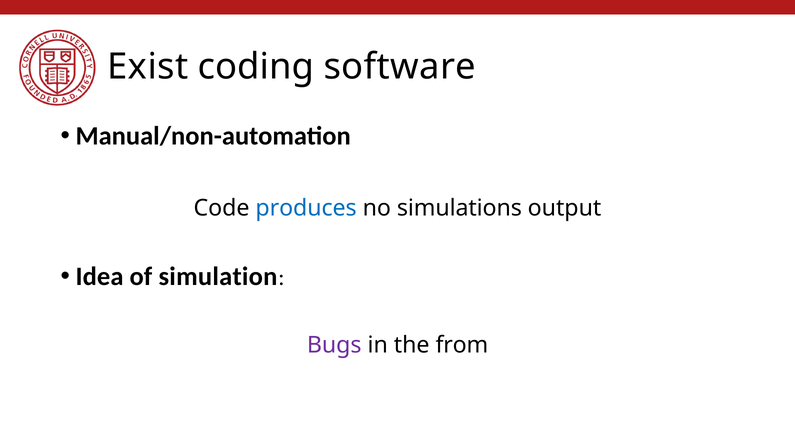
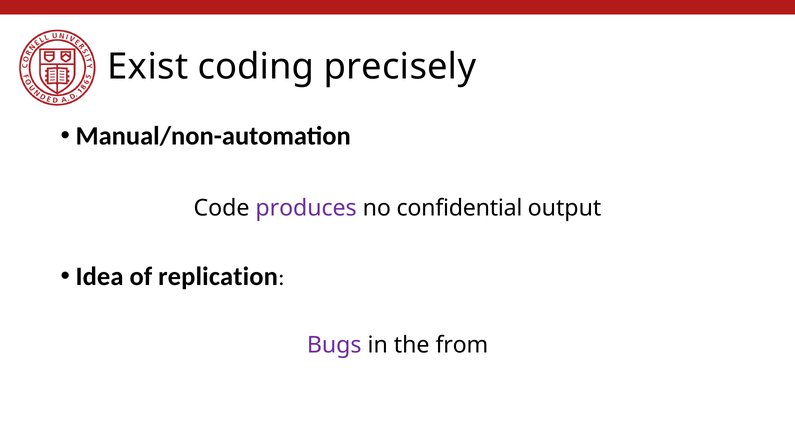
software: software -> precisely
produces colour: blue -> purple
simulations: simulations -> confidential
simulation: simulation -> replication
